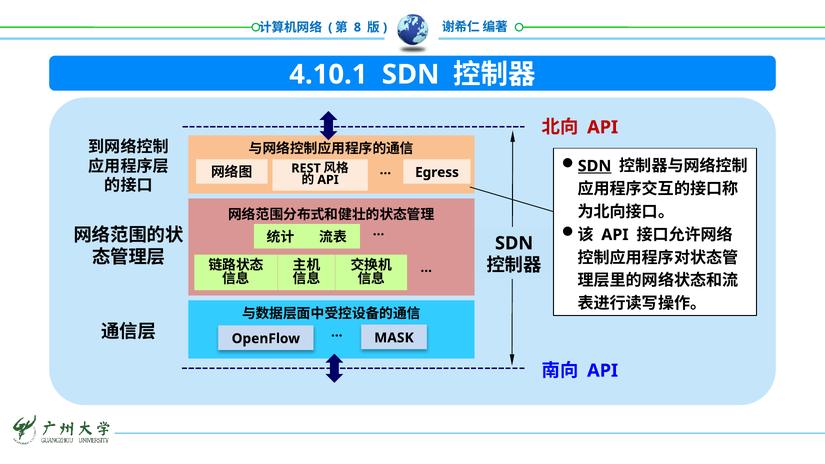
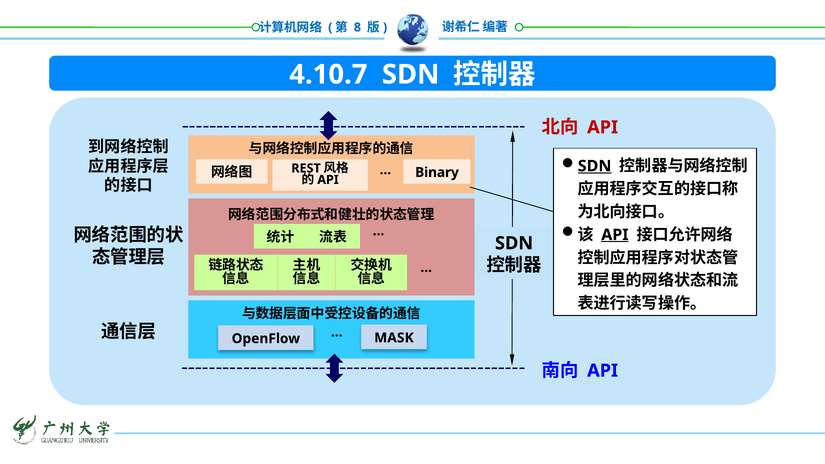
4.10.1: 4.10.1 -> 4.10.7
Egress: Egress -> Binary
API at (615, 235) underline: none -> present
